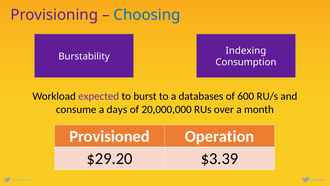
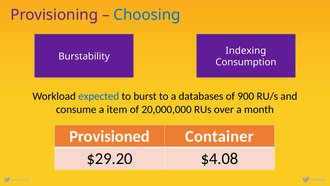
expected colour: purple -> blue
600: 600 -> 900
days: days -> item
Operation: Operation -> Container
$3.39: $3.39 -> $4.08
